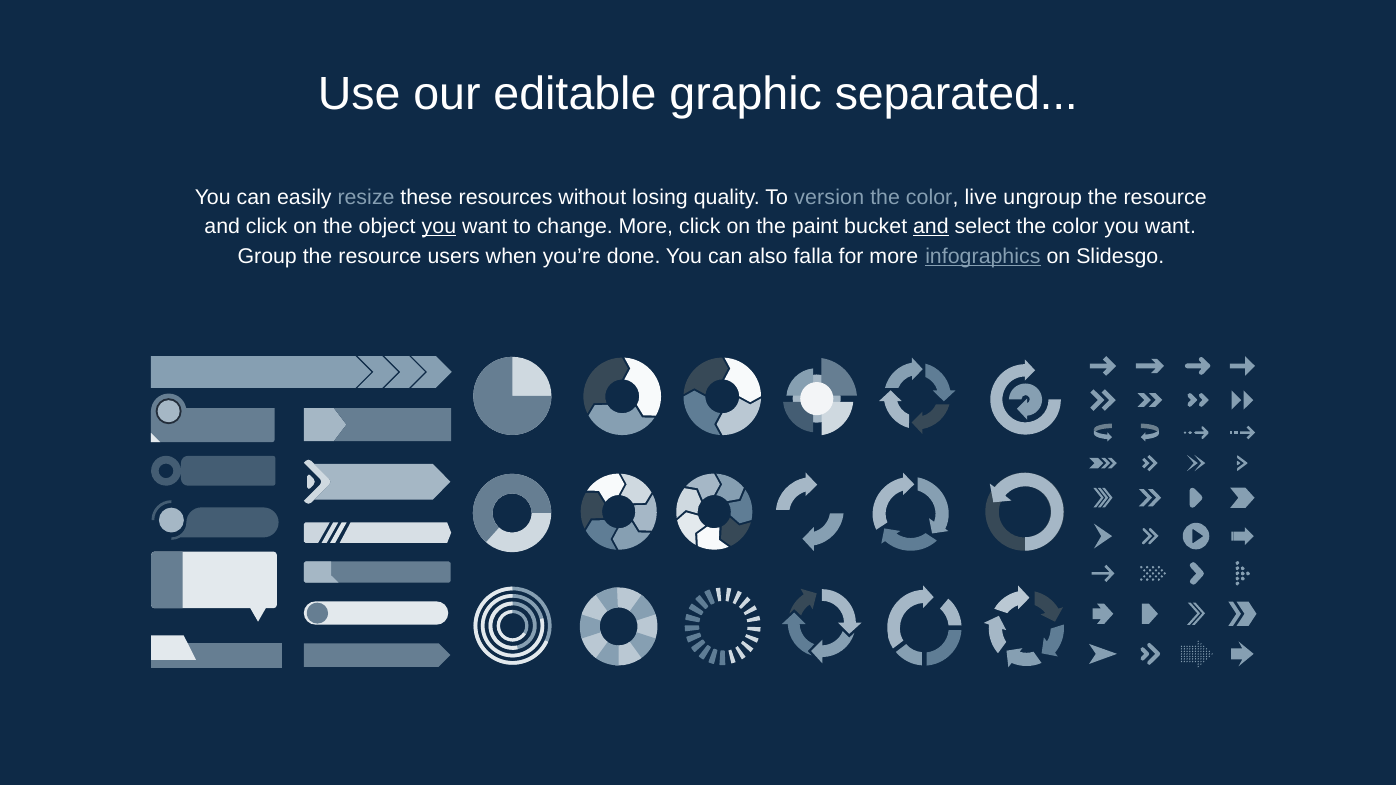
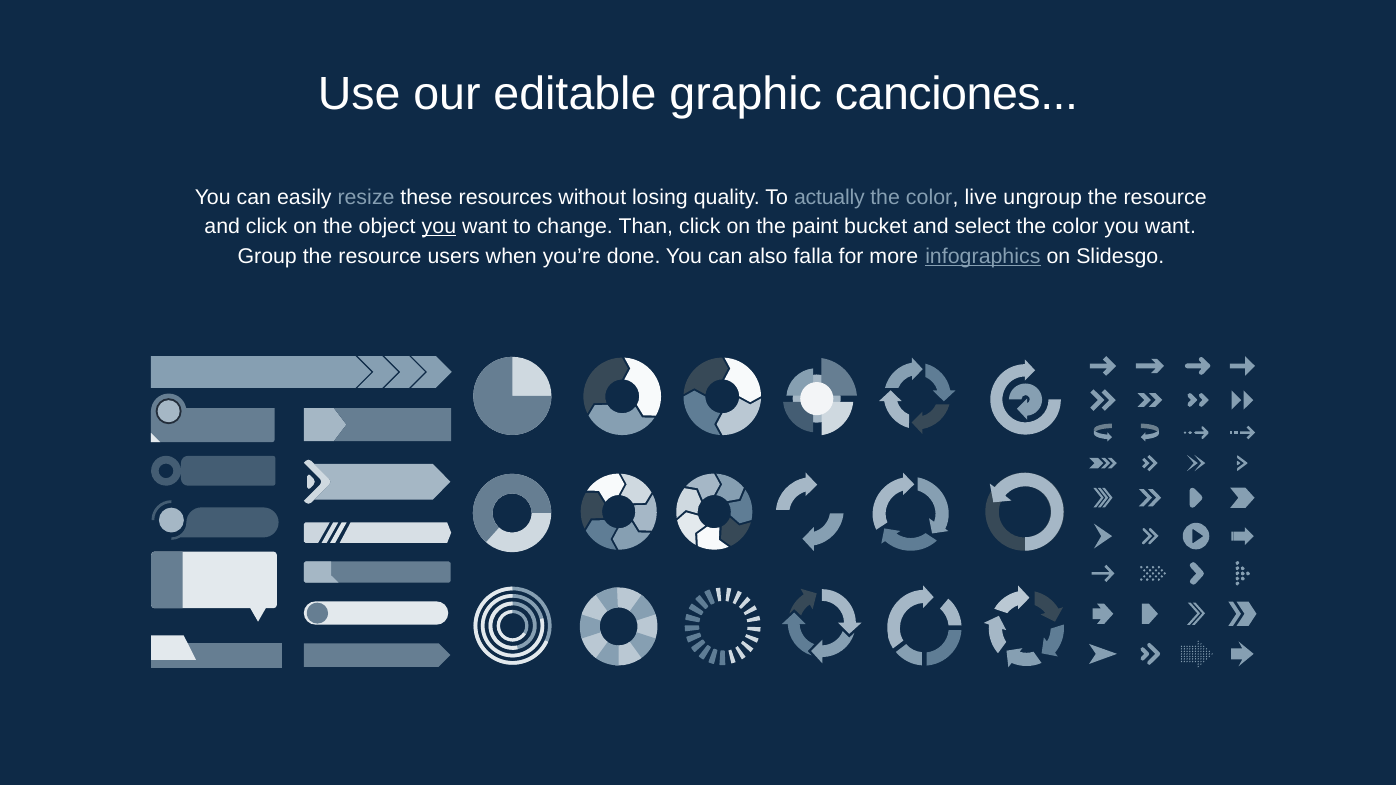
separated: separated -> canciones
version: version -> actually
change More: More -> Than
and at (931, 227) underline: present -> none
